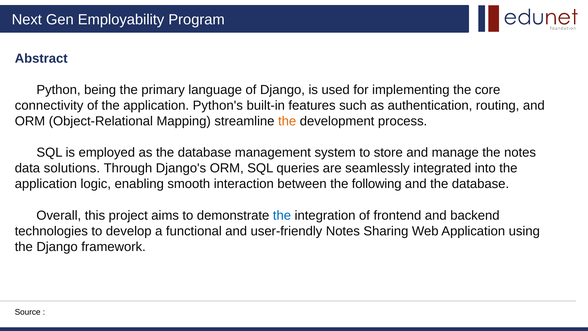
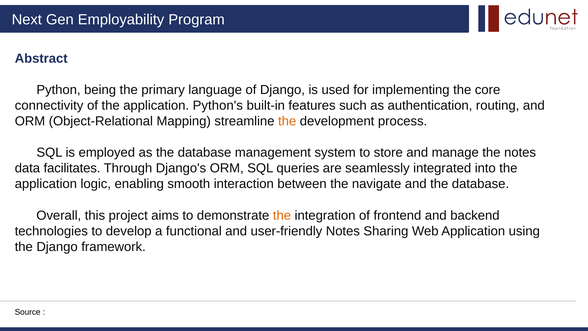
solutions: solutions -> facilitates
following: following -> navigate
the at (282, 215) colour: blue -> orange
